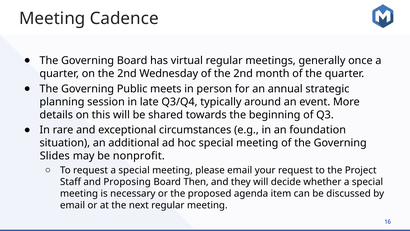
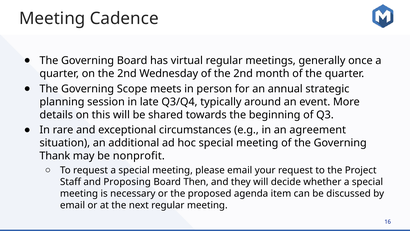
Public: Public -> Scope
foundation: foundation -> agreement
Slides: Slides -> Thank
